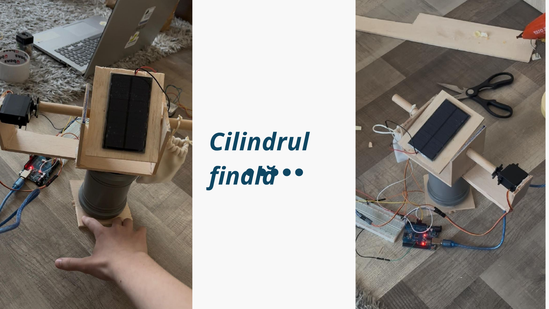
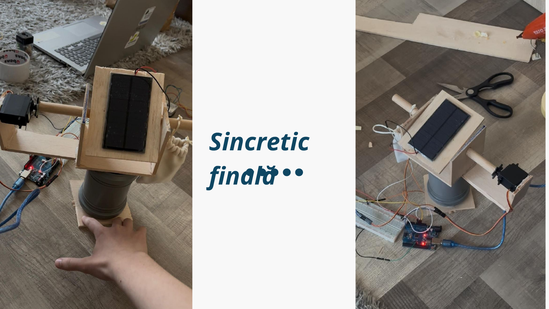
Cilindrul: Cilindrul -> Sincretic
